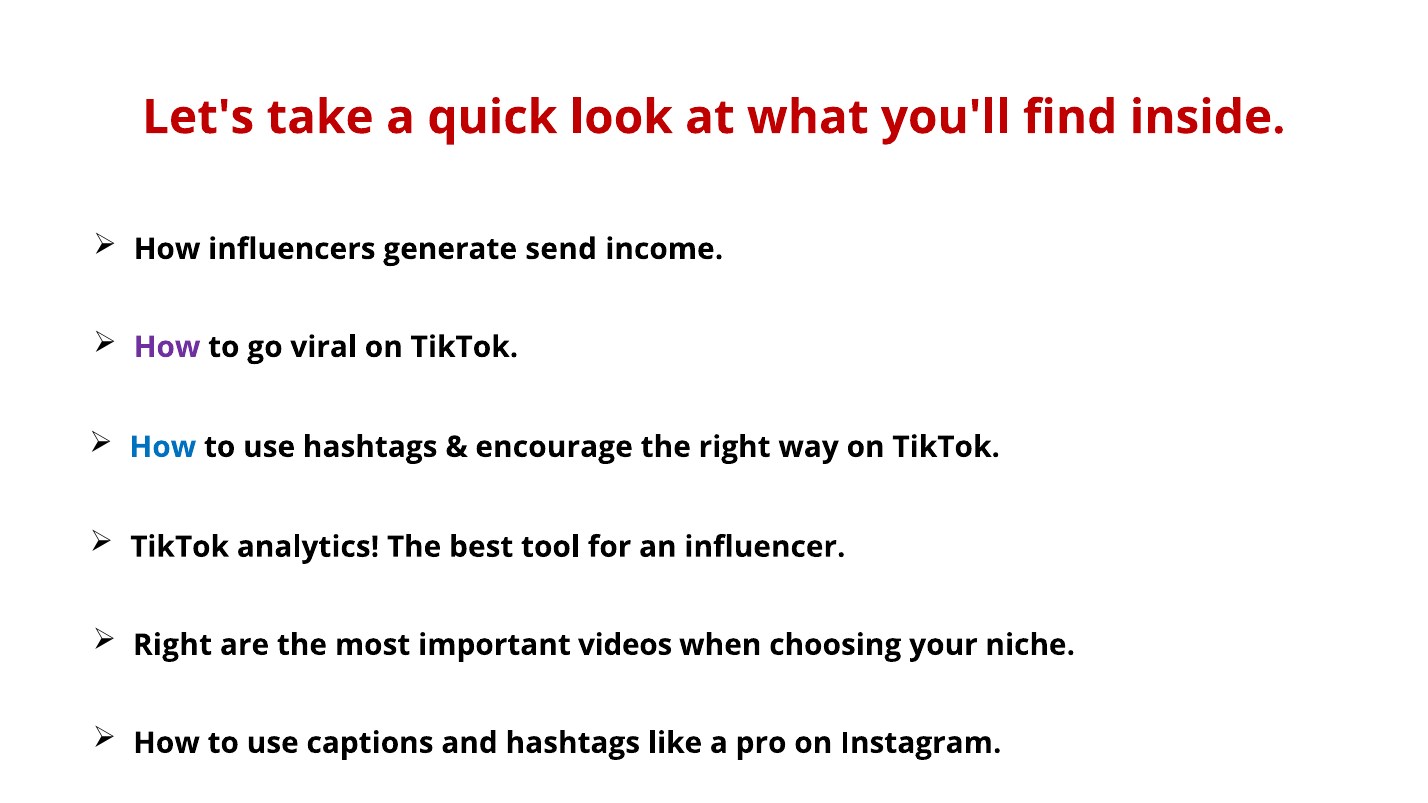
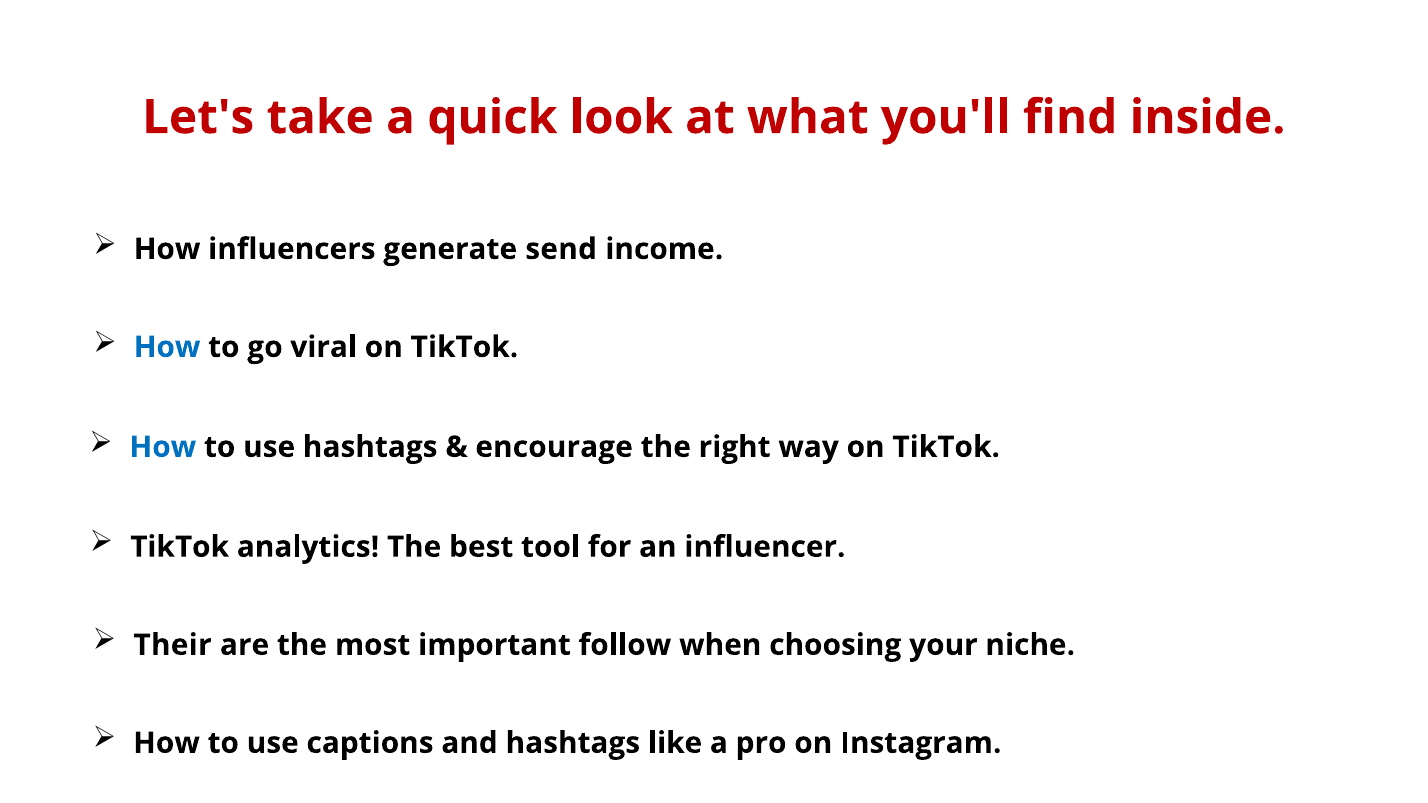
How at (167, 347) colour: purple -> blue
Right at (173, 645): Right -> Their
videos: videos -> follow
